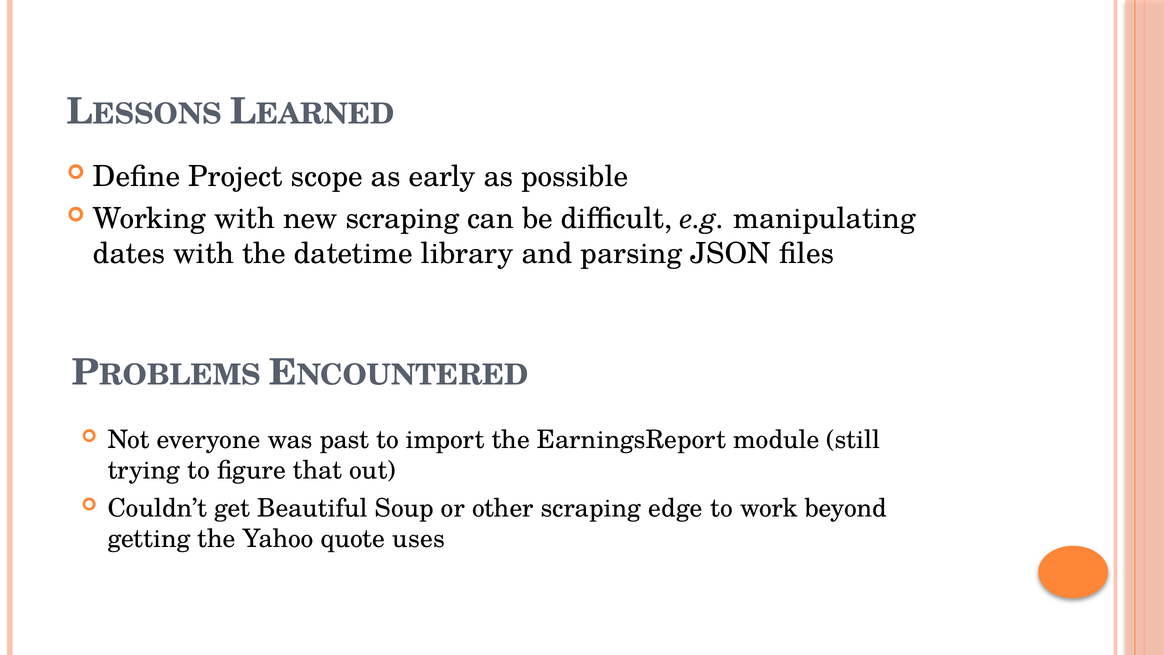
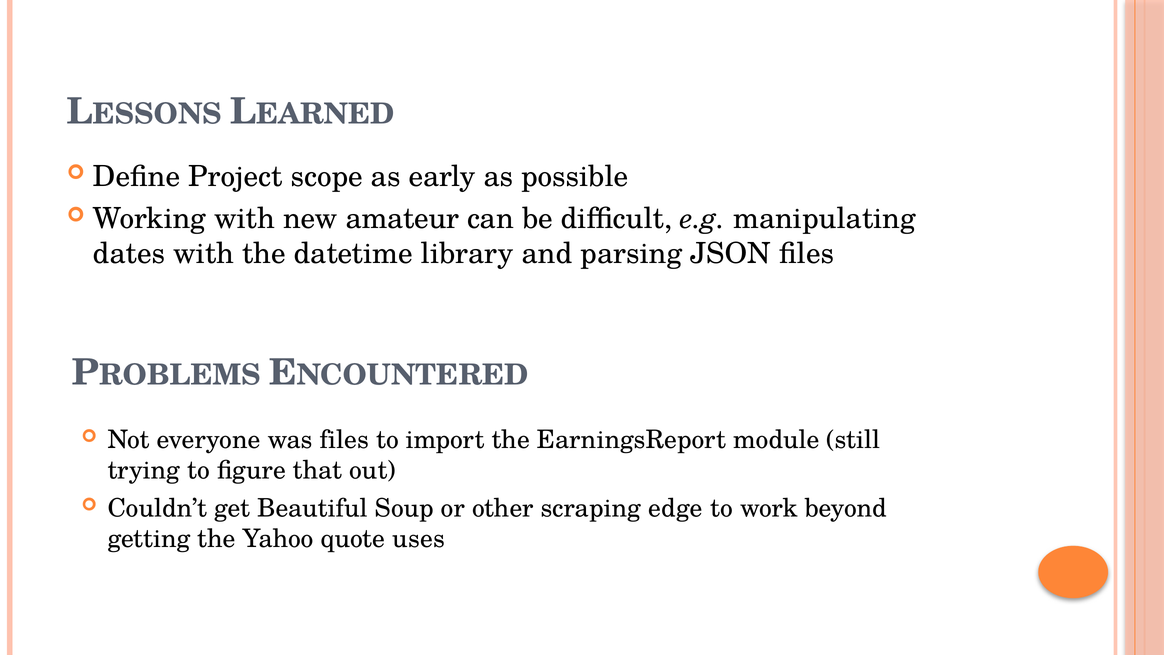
new scraping: scraping -> amateur
was past: past -> files
